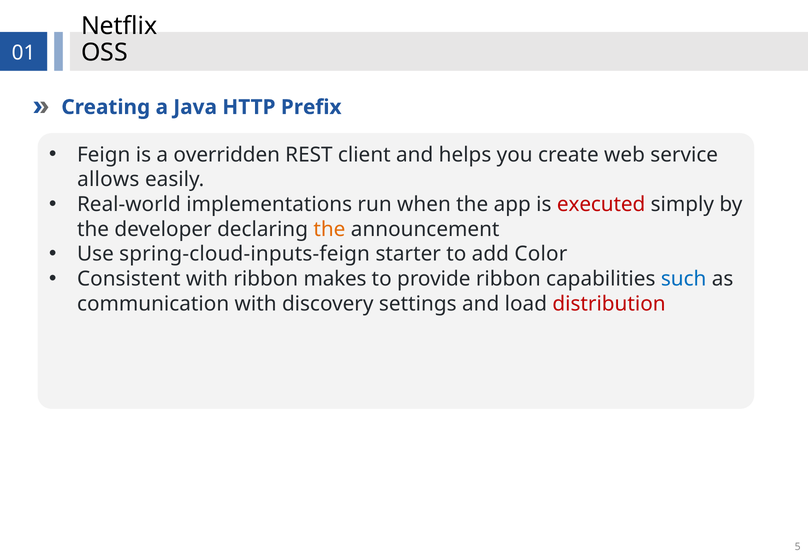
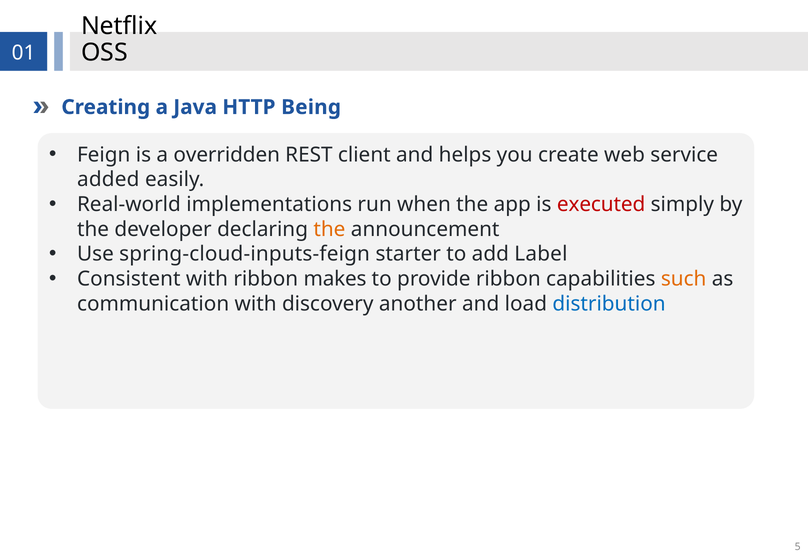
Prefix: Prefix -> Being
allows: allows -> added
Color: Color -> Label
such colour: blue -> orange
settings: settings -> another
distribution colour: red -> blue
